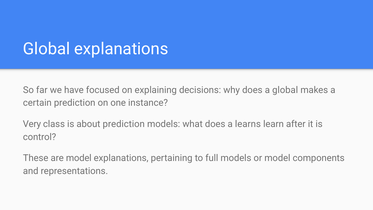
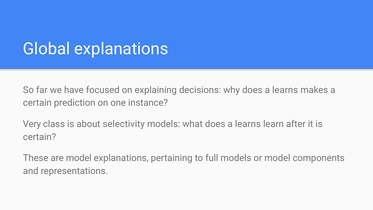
why does a global: global -> learns
about prediction: prediction -> selectivity
control at (40, 137): control -> certain
